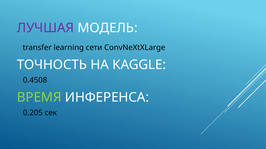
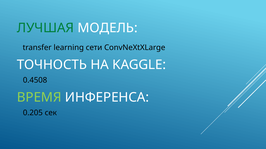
ЛУЧШАЯ colour: purple -> green
